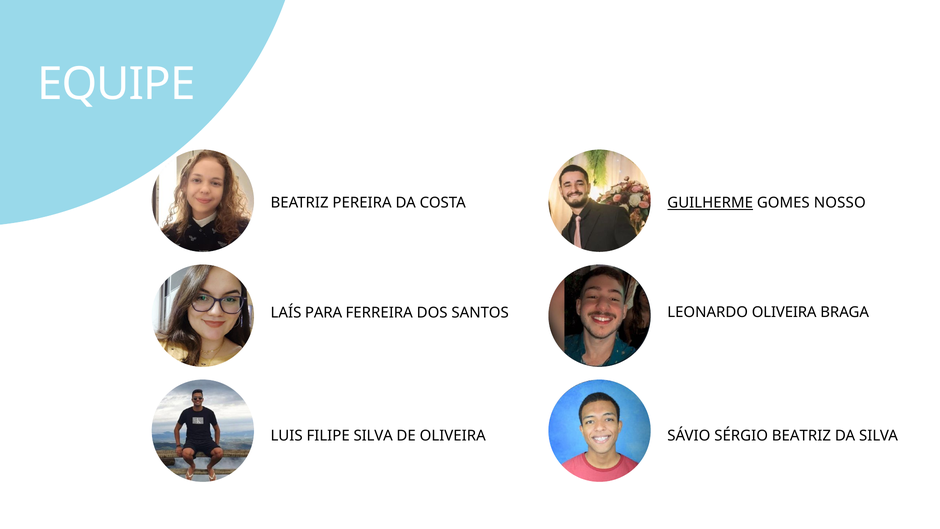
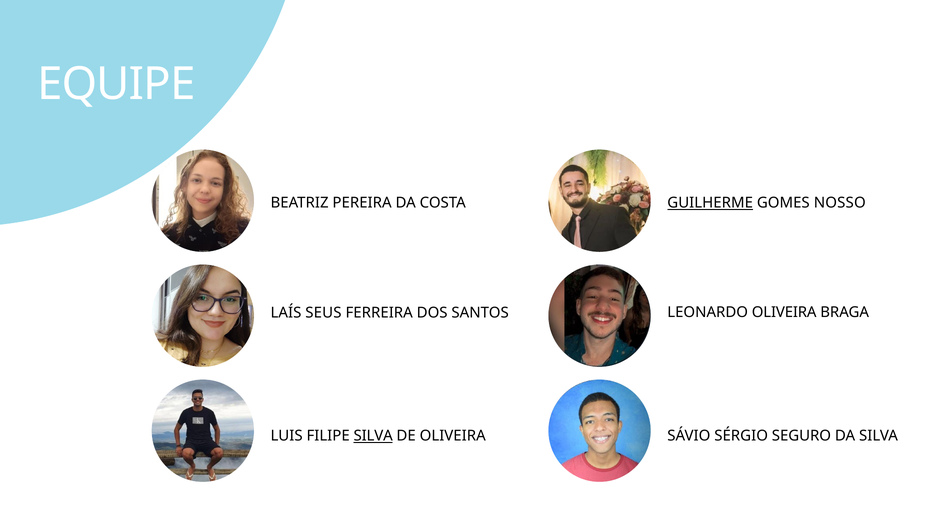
PARA: PARA -> SEUS
SILVA at (373, 436) underline: none -> present
SÉRGIO BEATRIZ: BEATRIZ -> SEGURO
